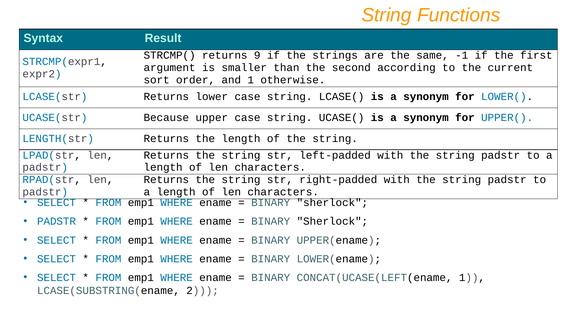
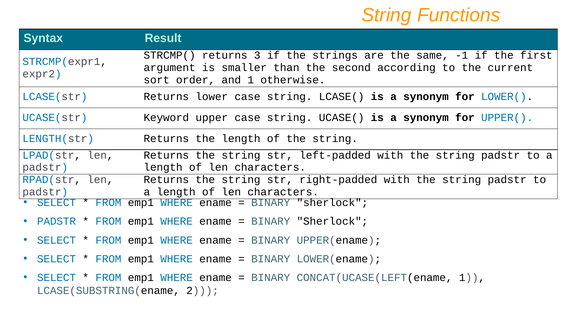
9: 9 -> 3
Because: Because -> Keyword
